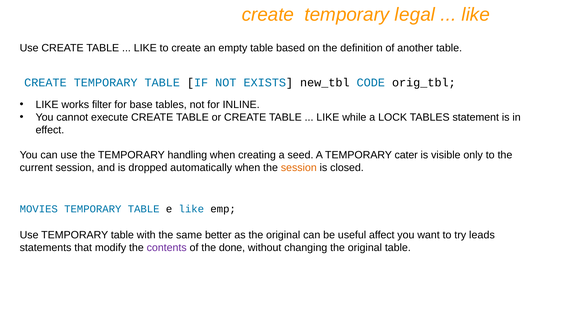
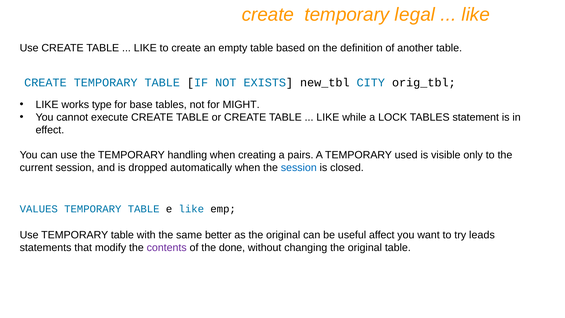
CODE: CODE -> CITY
filter: filter -> type
INLINE: INLINE -> MIGHT
seed: seed -> pairs
cater: cater -> used
session at (299, 168) colour: orange -> blue
MOVIES: MOVIES -> VALUES
